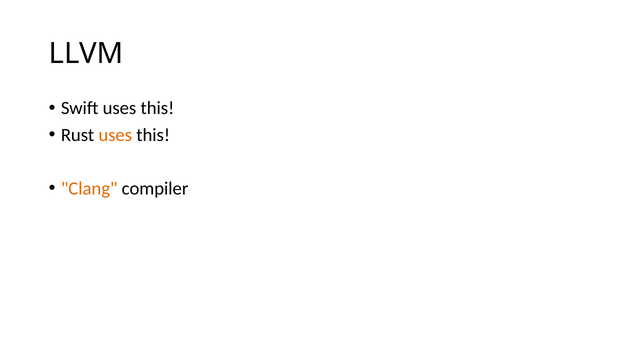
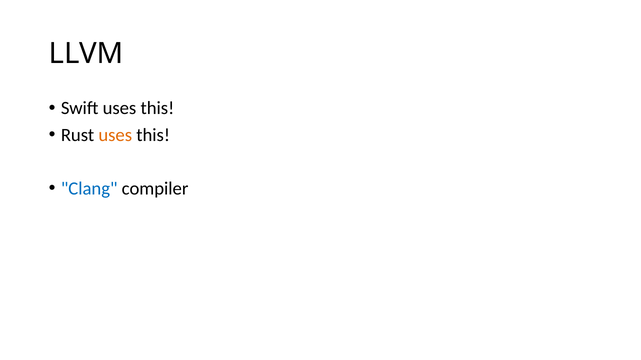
Clang colour: orange -> blue
